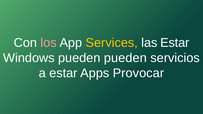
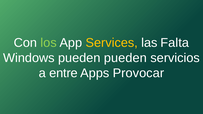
los colour: pink -> light green
las Estar: Estar -> Falta
a estar: estar -> entre
